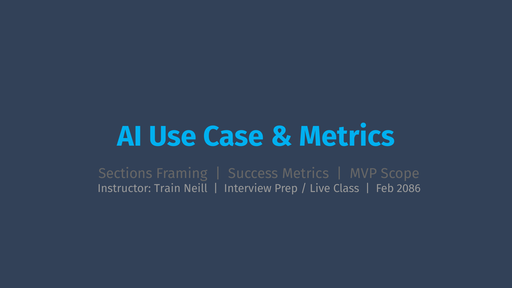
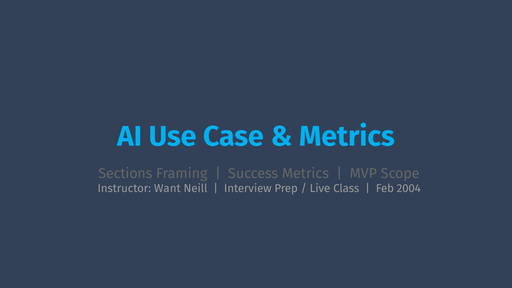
Train: Train -> Want
2086: 2086 -> 2004
